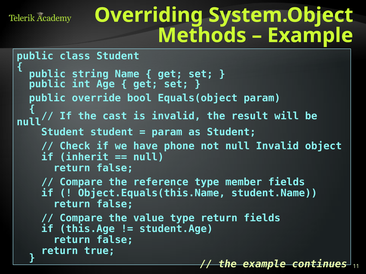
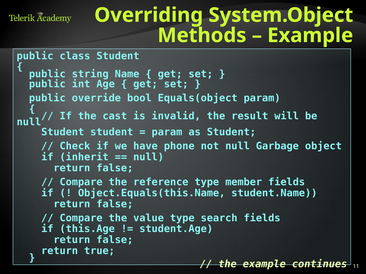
null Invalid: Invalid -> Garbage
type return: return -> search
